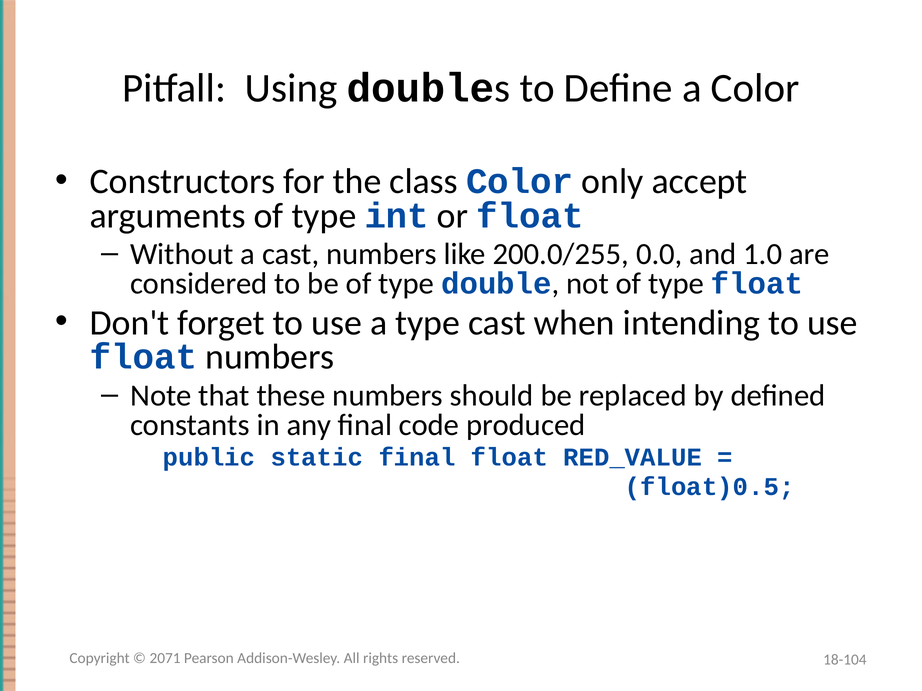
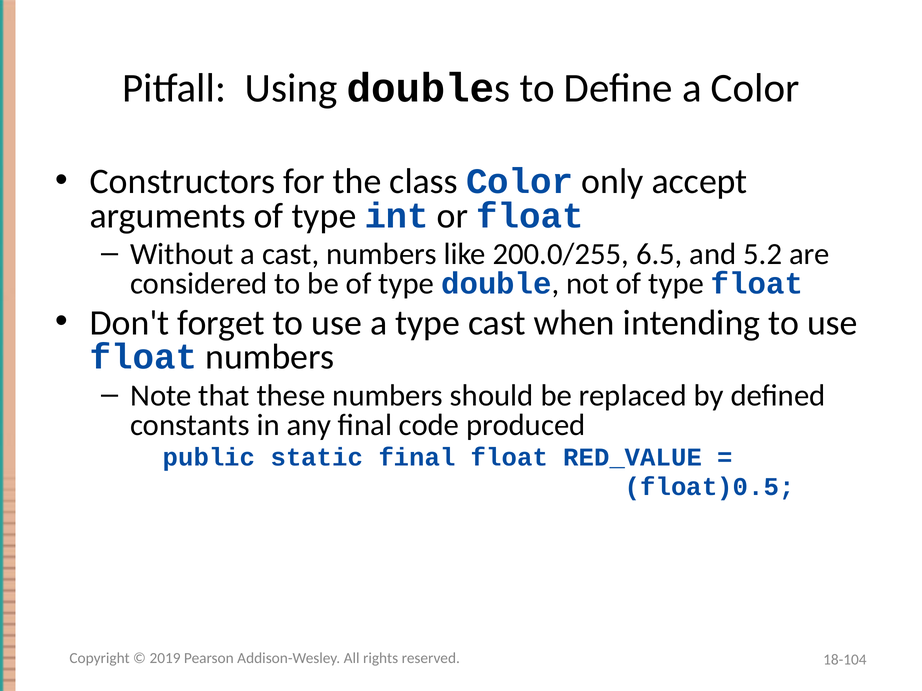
0.0: 0.0 -> 6.5
1.0: 1.0 -> 5.2
2071: 2071 -> 2019
